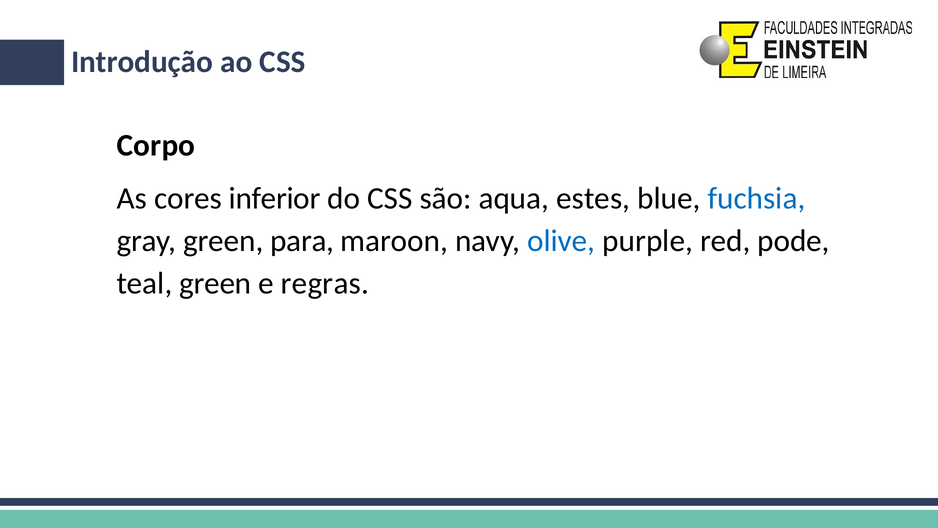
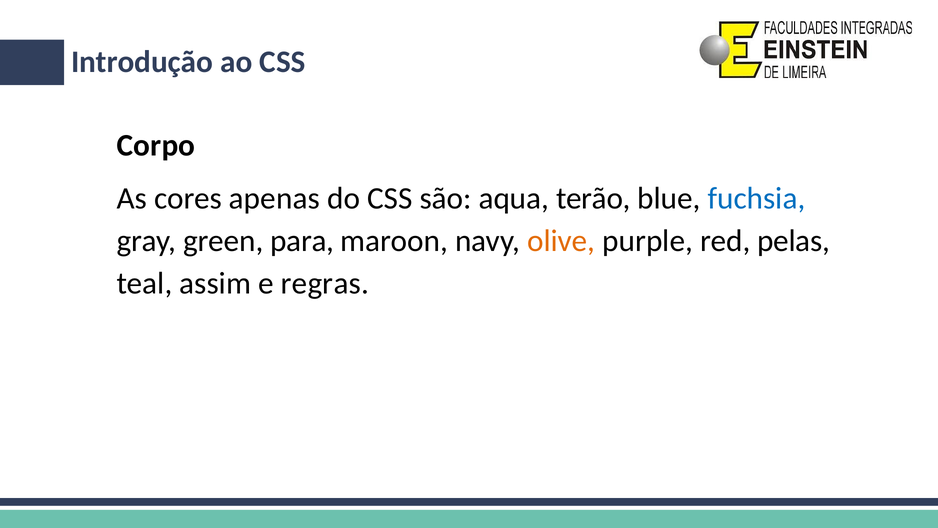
inferior: inferior -> apenas
estes: estes -> terão
olive colour: blue -> orange
pode: pode -> pelas
teal green: green -> assim
